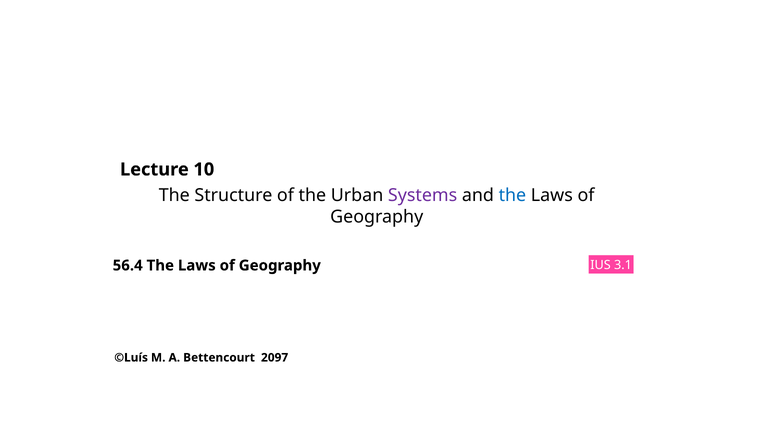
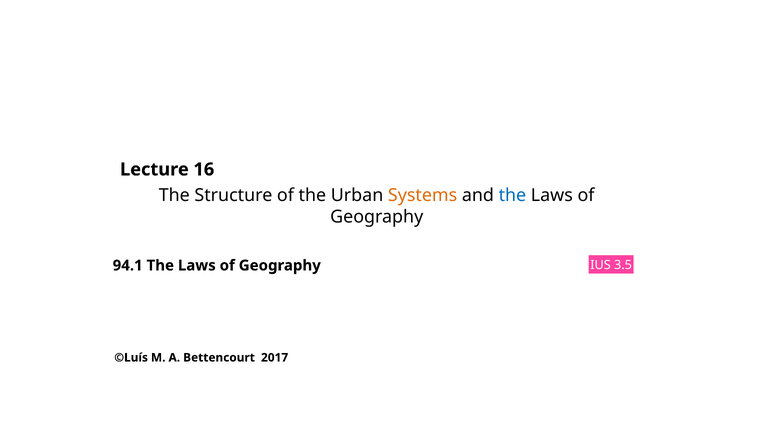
10: 10 -> 16
Systems colour: purple -> orange
56.4: 56.4 -> 94.1
3.1: 3.1 -> 3.5
2097: 2097 -> 2017
